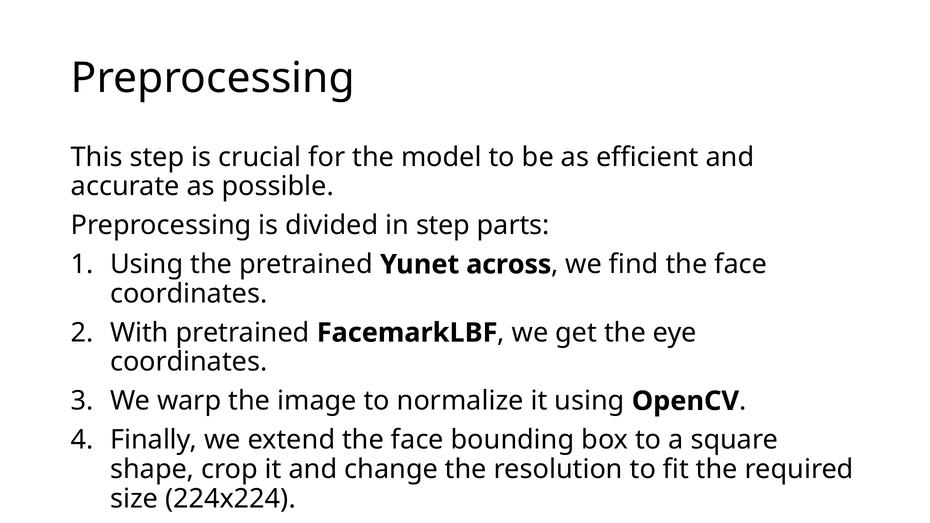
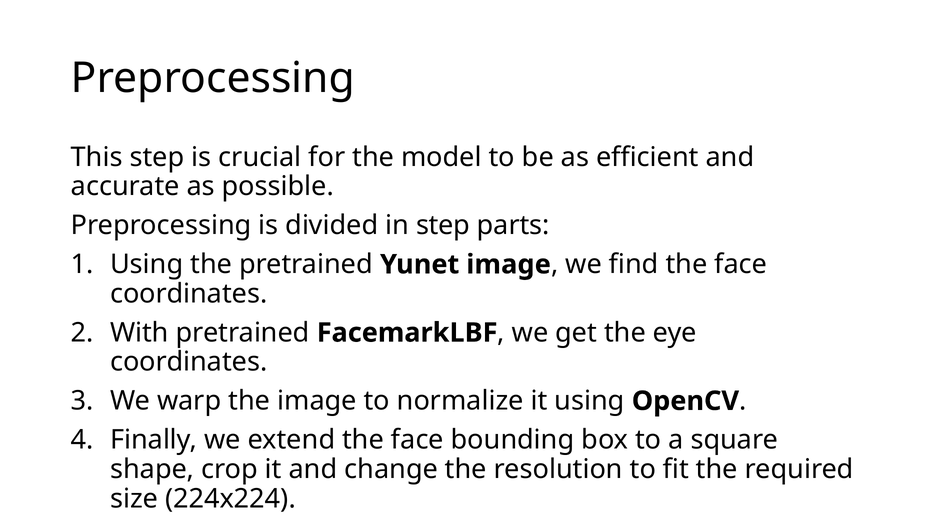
Yunet across: across -> image
